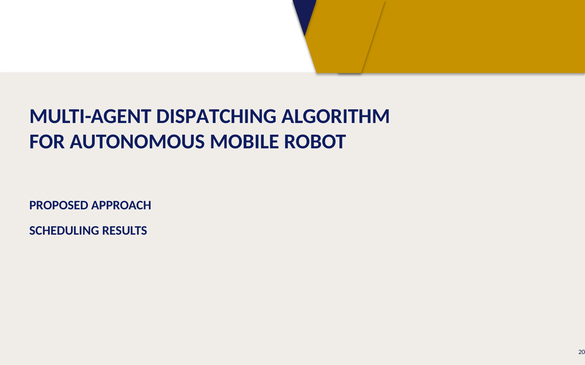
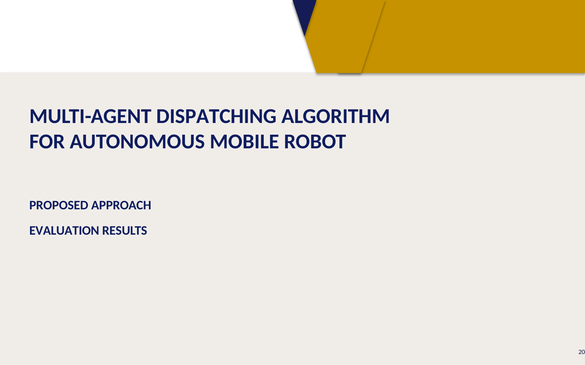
SCHEDULING: SCHEDULING -> EVALUATION
